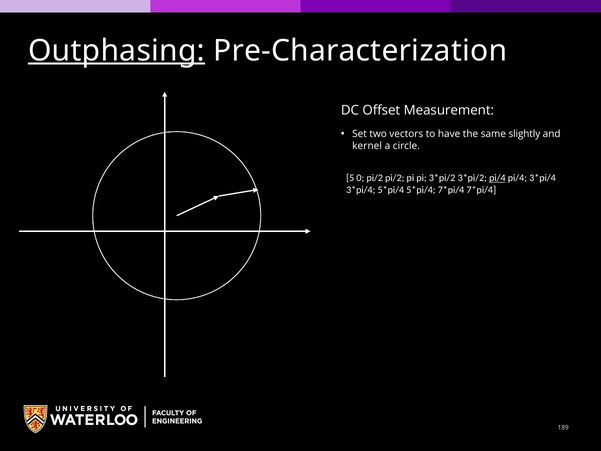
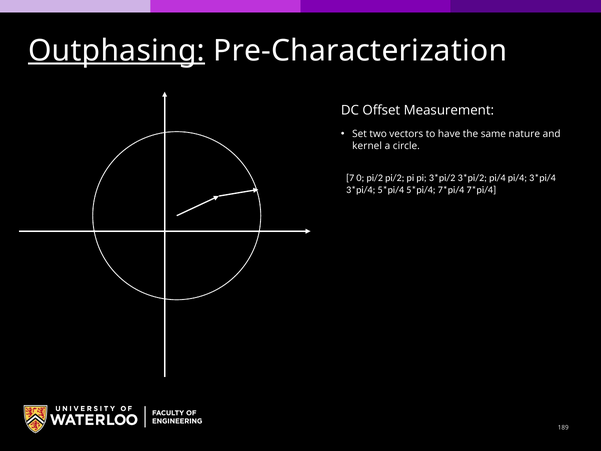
slightly: slightly -> nature
5: 5 -> 7
pi/4 at (497, 178) underline: present -> none
